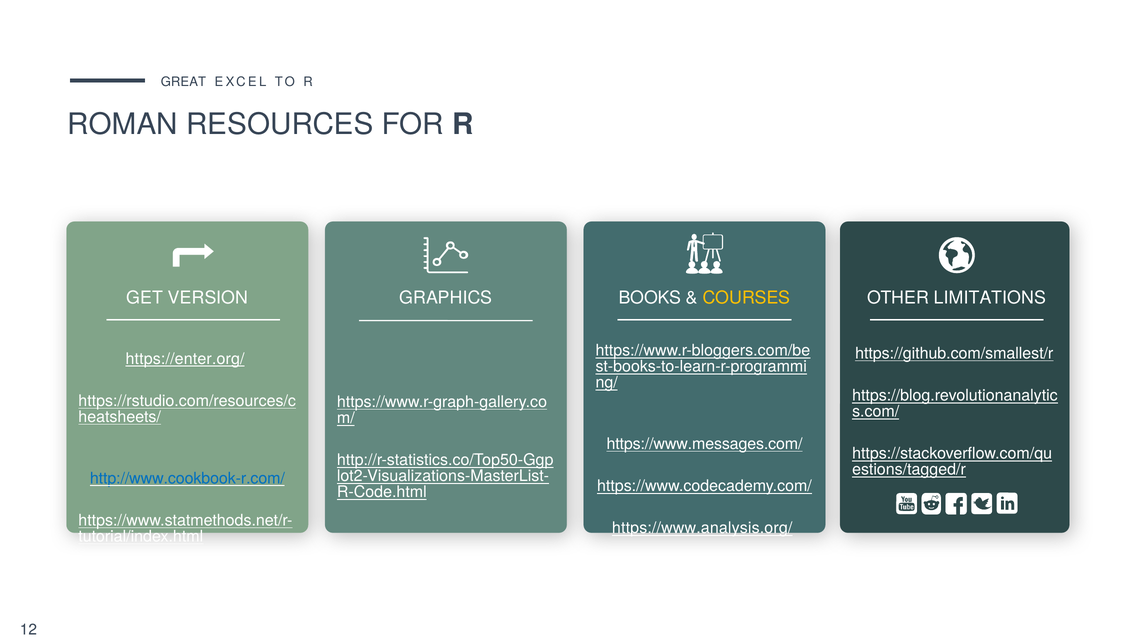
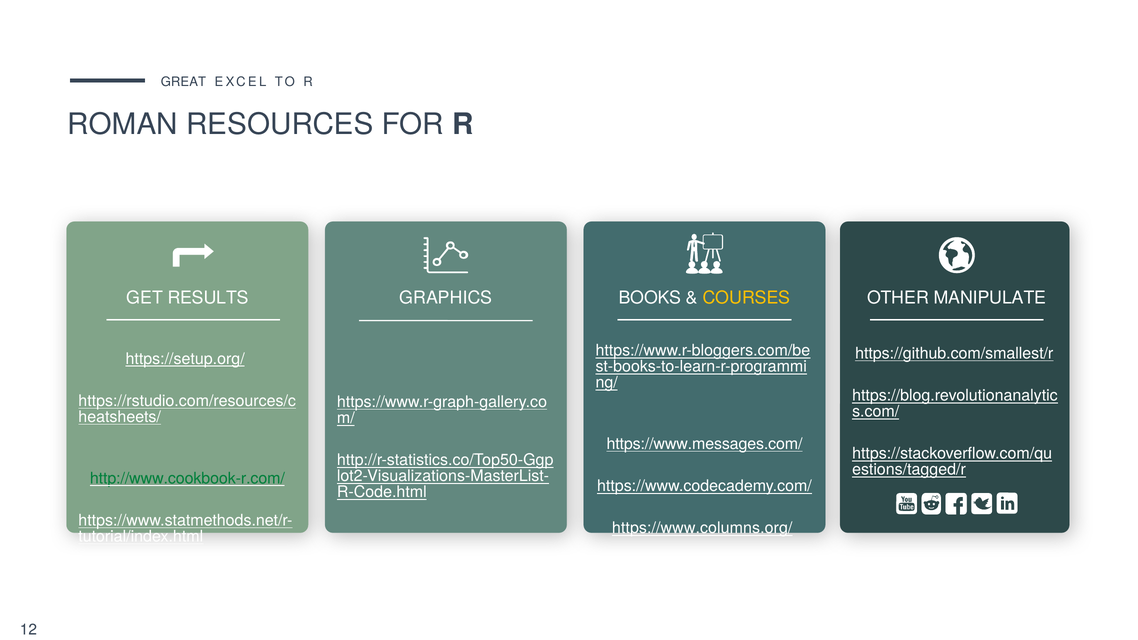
VERSION: VERSION -> RESULTS
LIMITATIONS: LIMITATIONS -> MANIPULATE
https://enter.org/: https://enter.org/ -> https://setup.org/
http://www.cookbook-r.com/ colour: blue -> green
https://www.analysis.org/: https://www.analysis.org/ -> https://www.columns.org/
